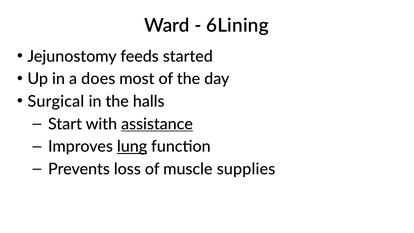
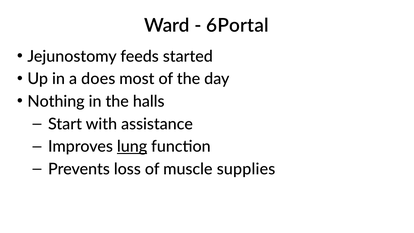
6Lining: 6Lining -> 6Portal
Surgical: Surgical -> Nothing
assistance underline: present -> none
